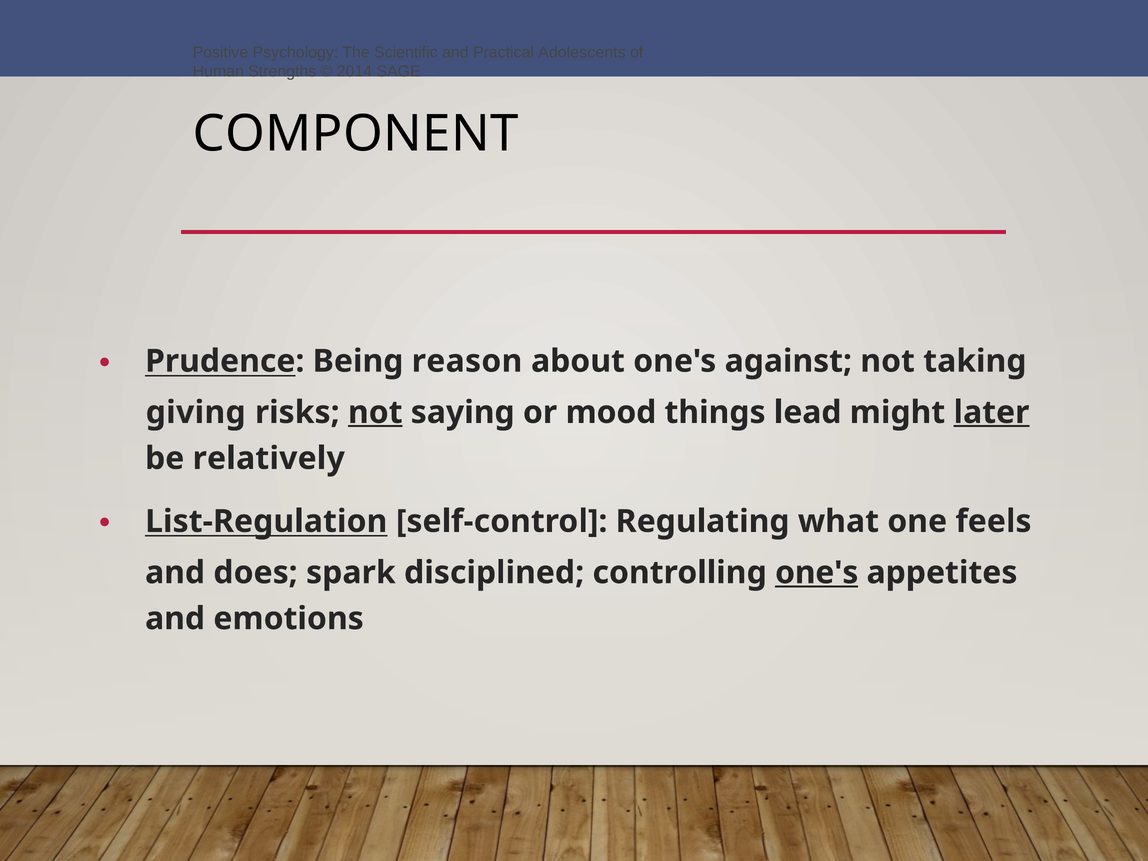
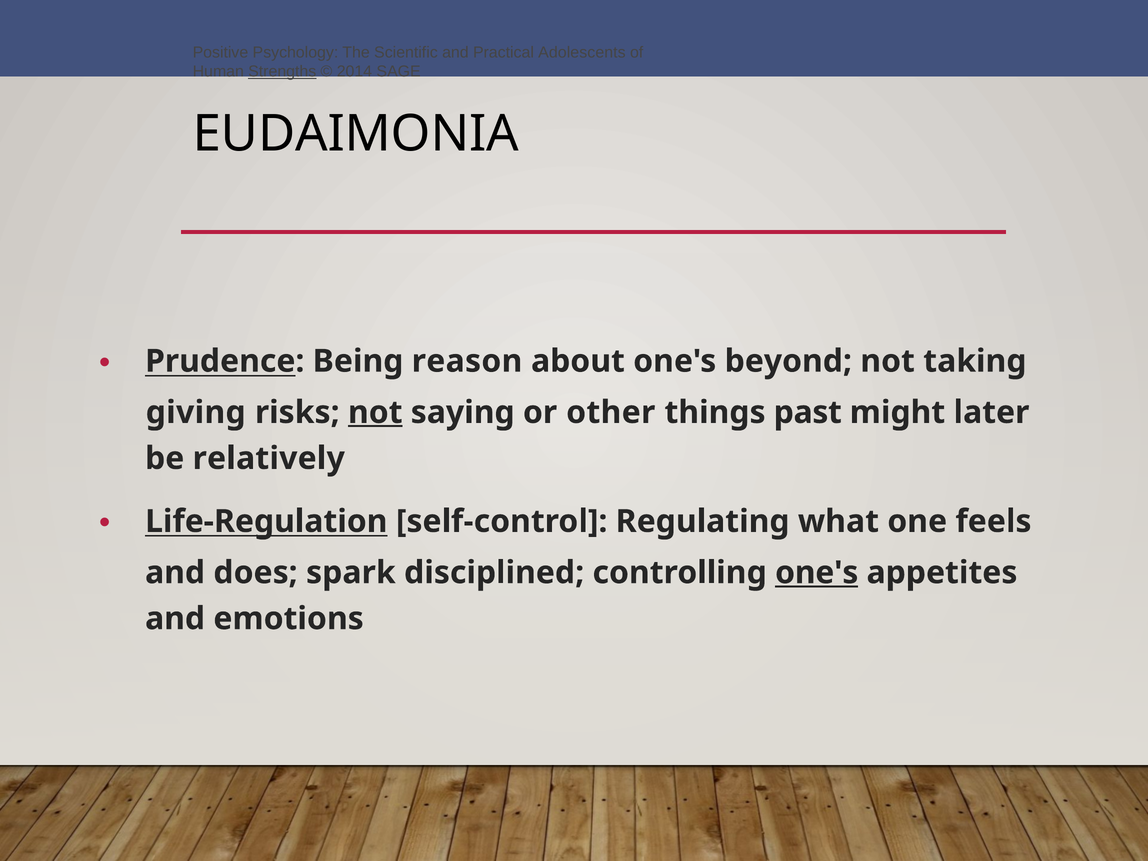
Strengths underline: none -> present
COMPONENT: COMPONENT -> EUDAIMONIA
against: against -> beyond
mood: mood -> other
lead: lead -> past
later underline: present -> none
List-Regulation: List-Regulation -> Life-Regulation
